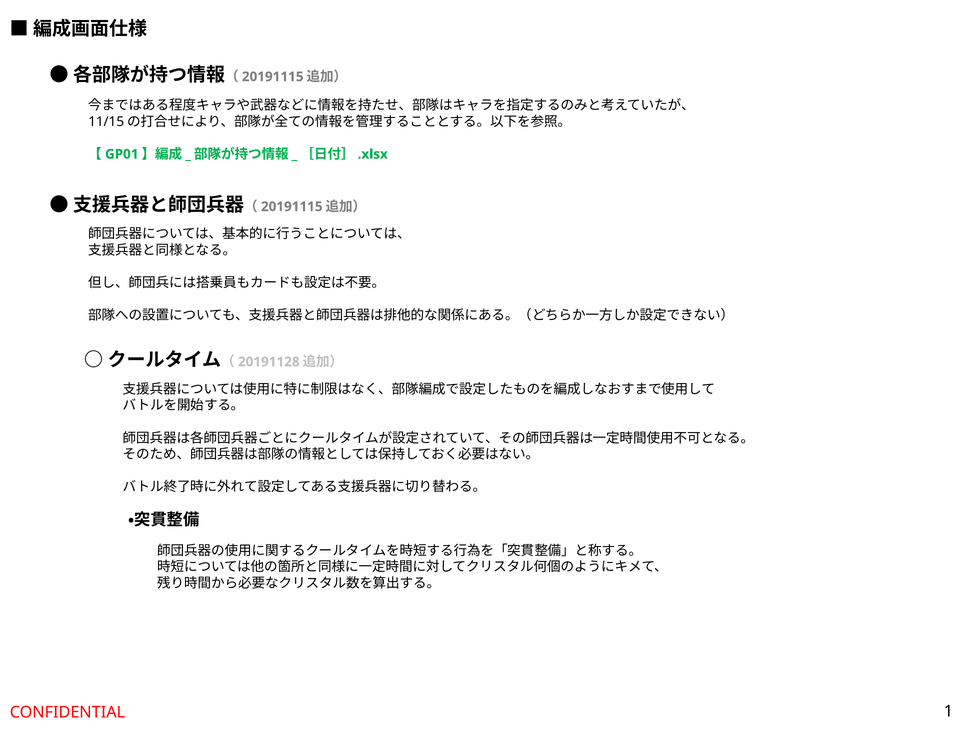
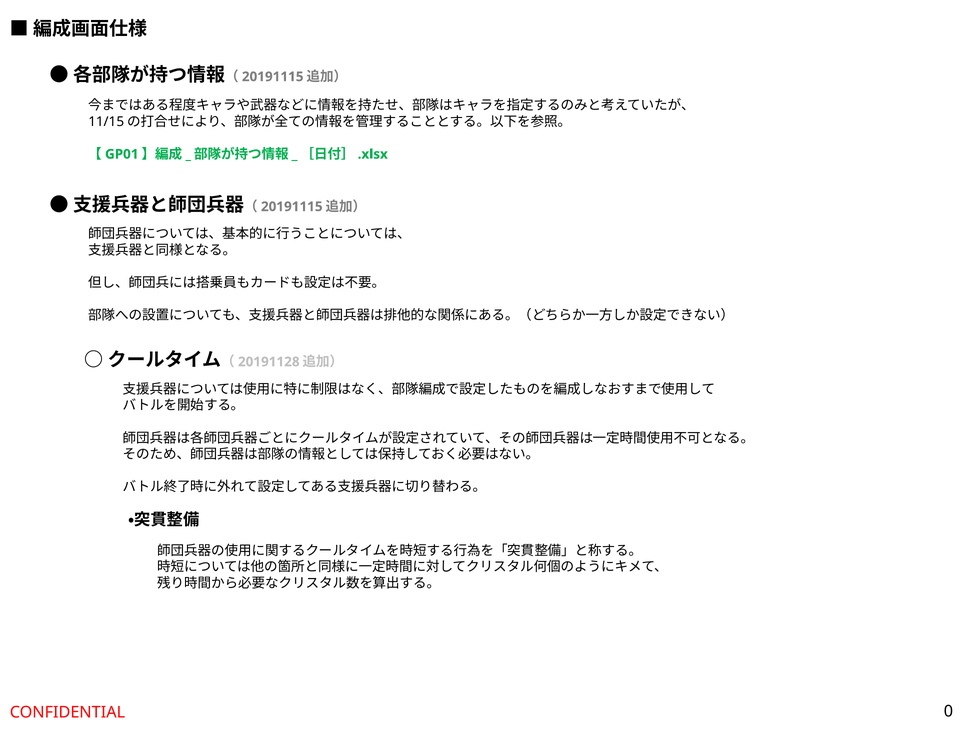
1: 1 -> 0
